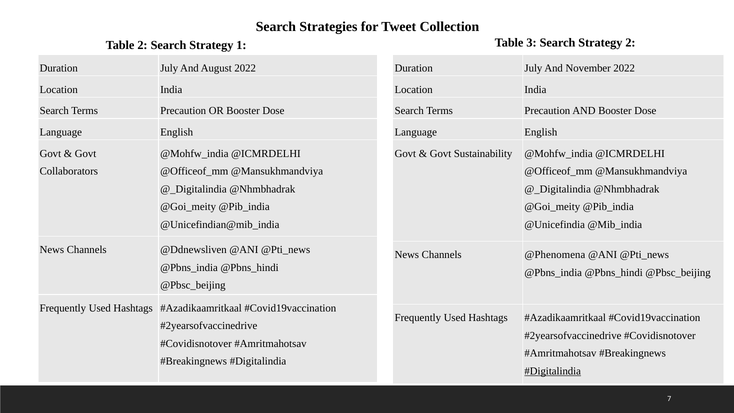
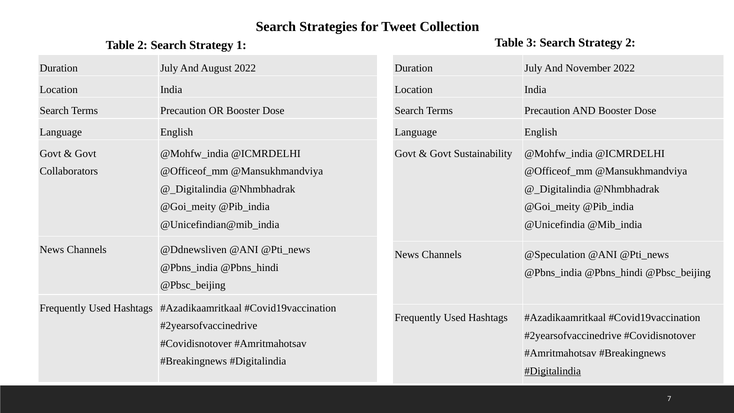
@Phenomena: @Phenomena -> @Speculation
